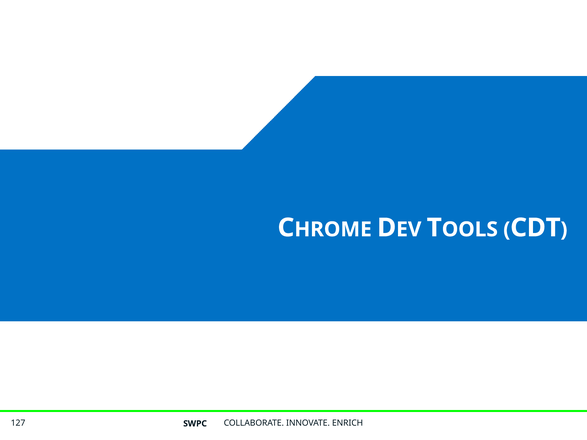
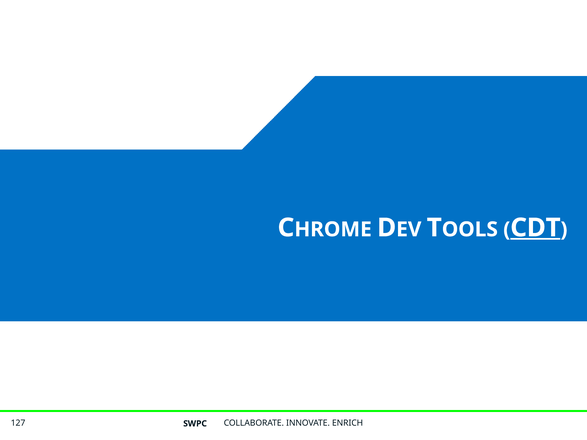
CDT underline: none -> present
